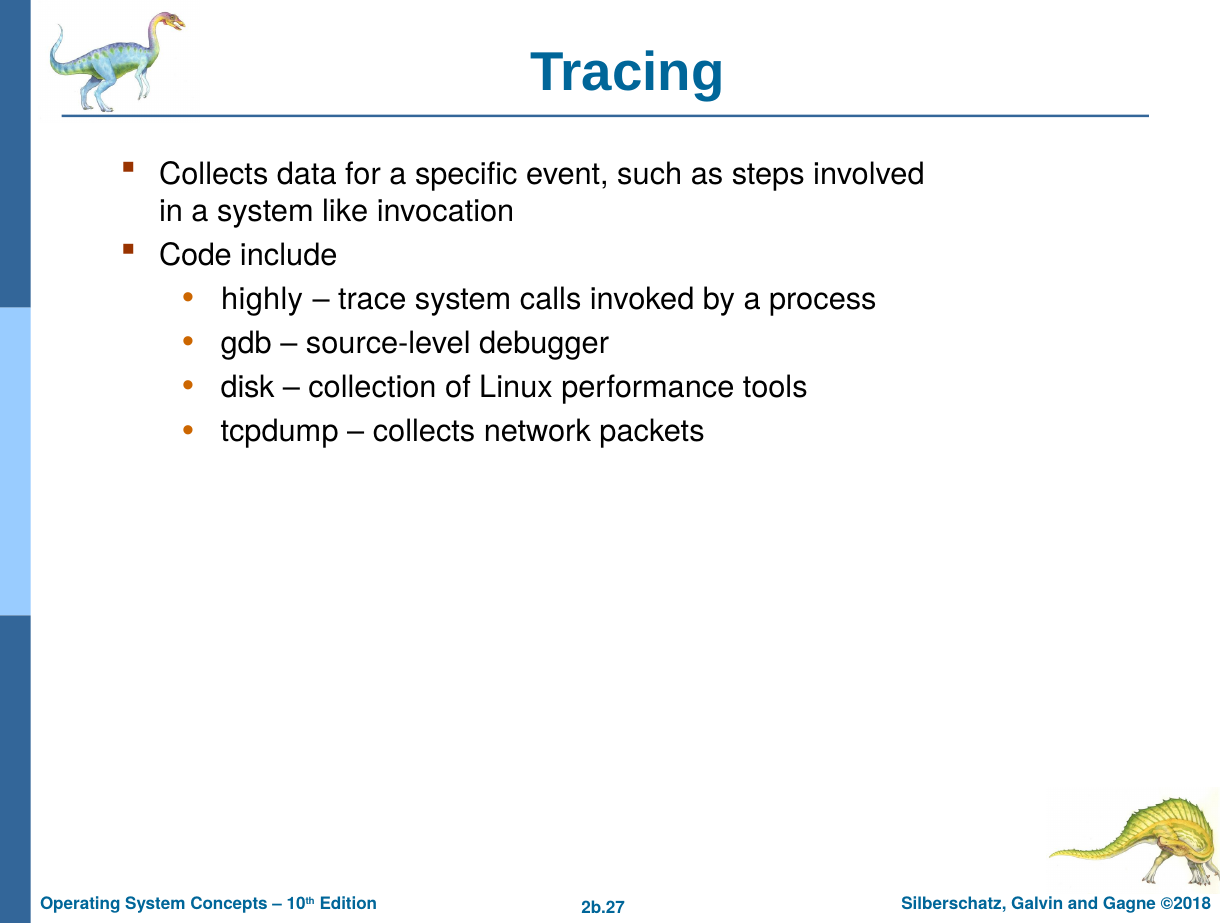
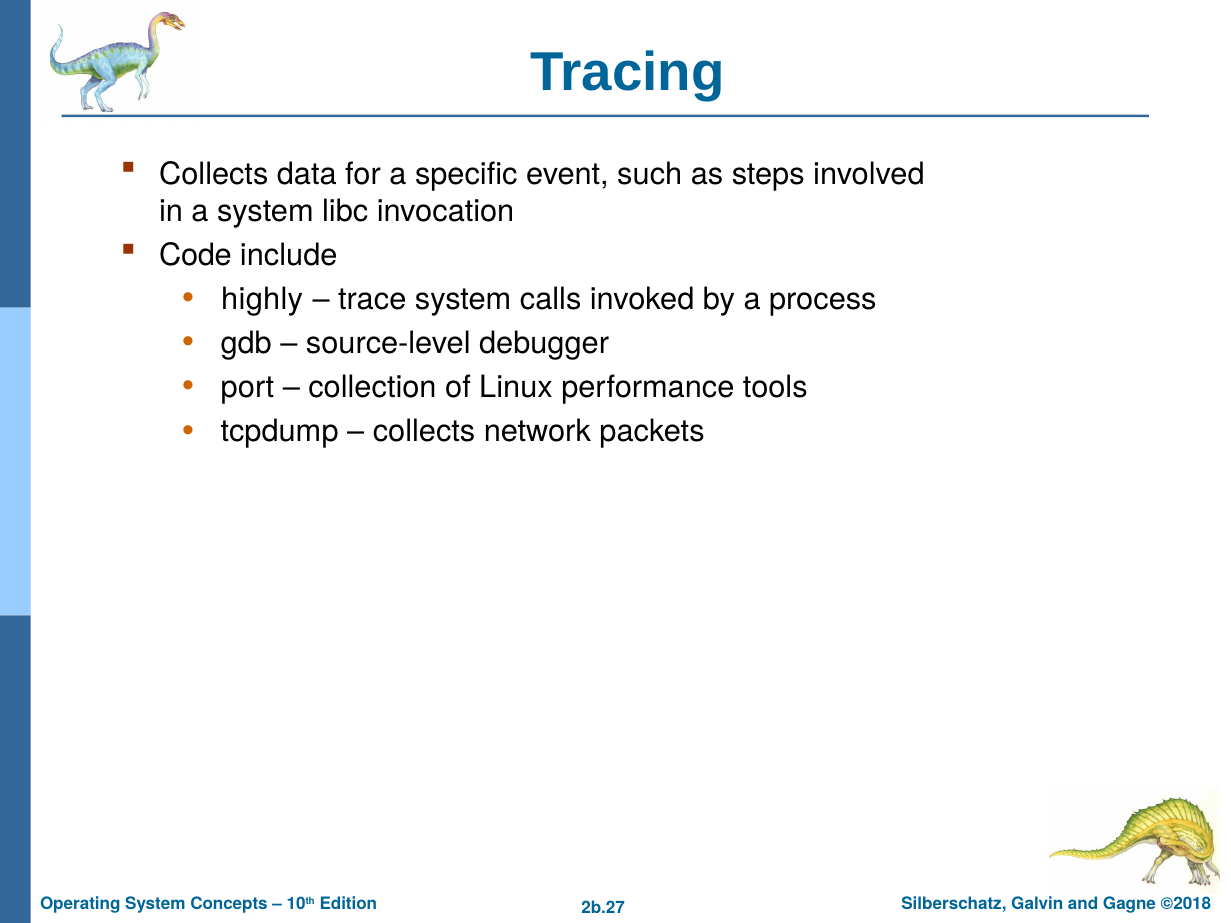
like: like -> libc
disk: disk -> port
